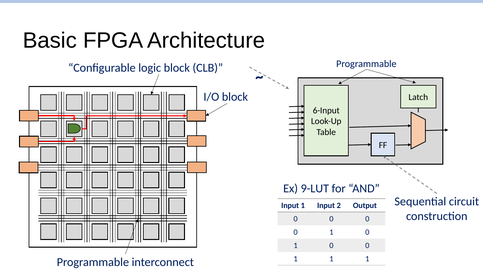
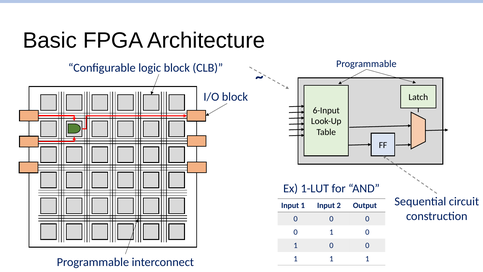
9-LUT: 9-LUT -> 1-LUT
